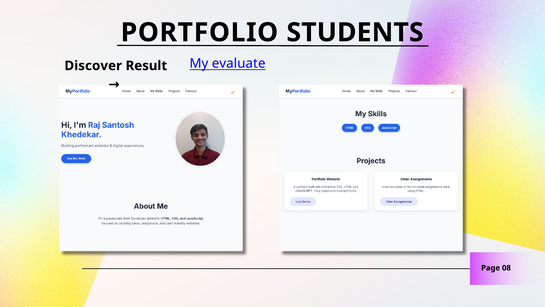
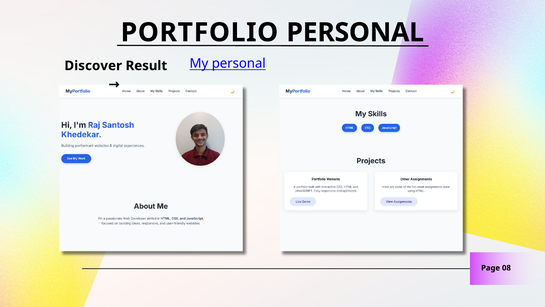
PORTFOLIO STUDENTS: STUDENTS -> PERSONAL
My evaluate: evaluate -> personal
